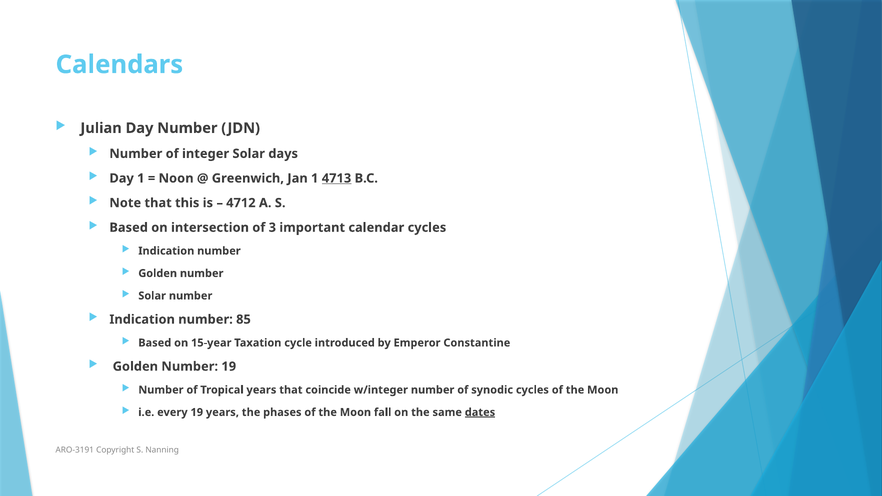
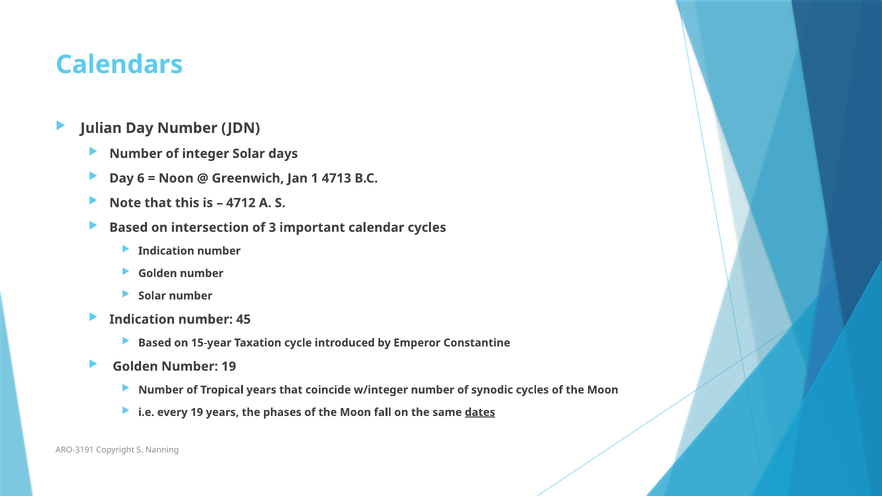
Day 1: 1 -> 6
4713 underline: present -> none
85: 85 -> 45
